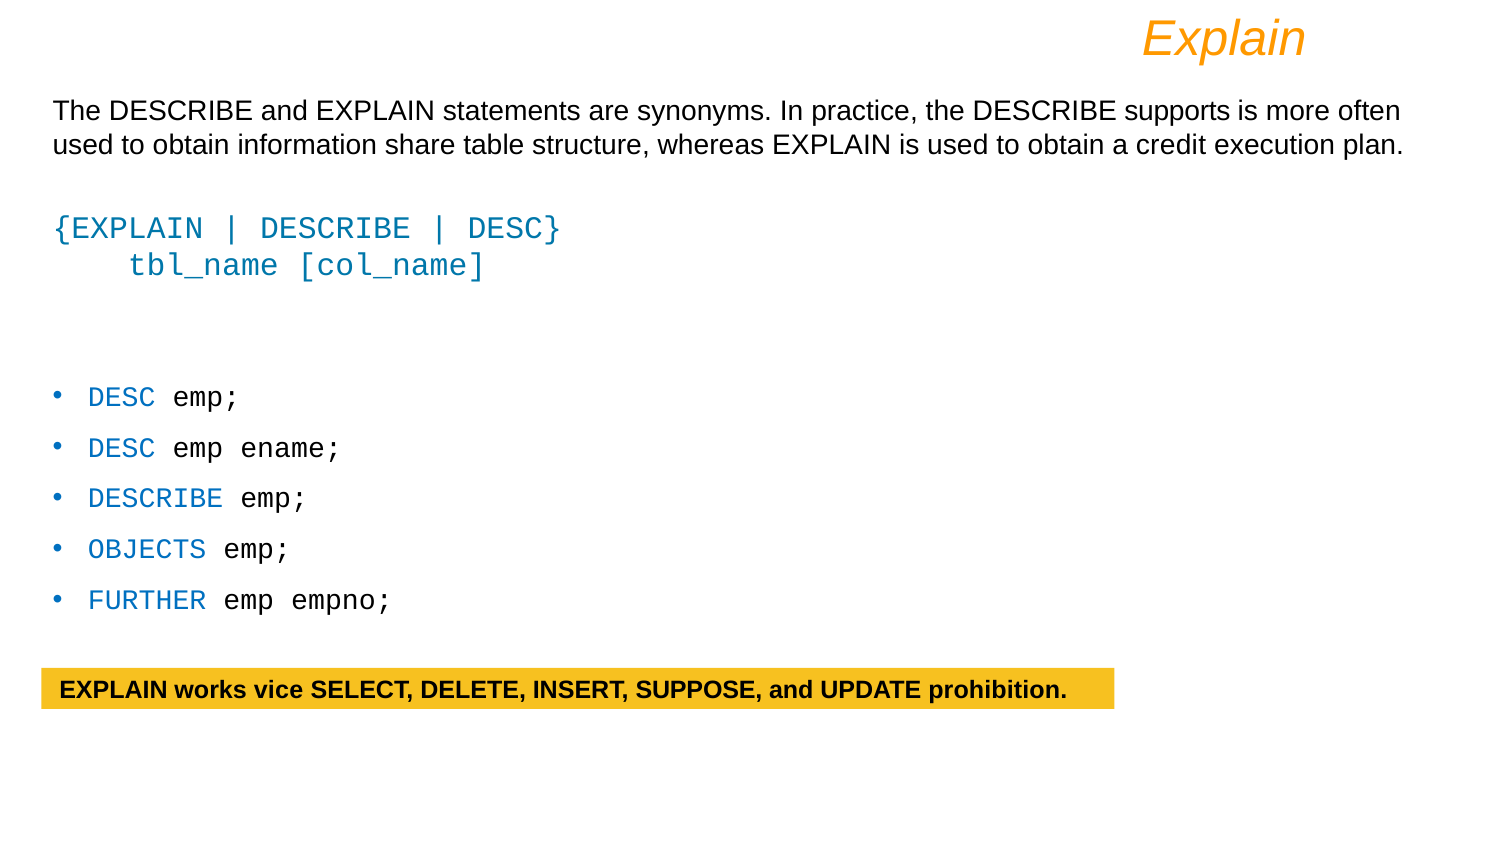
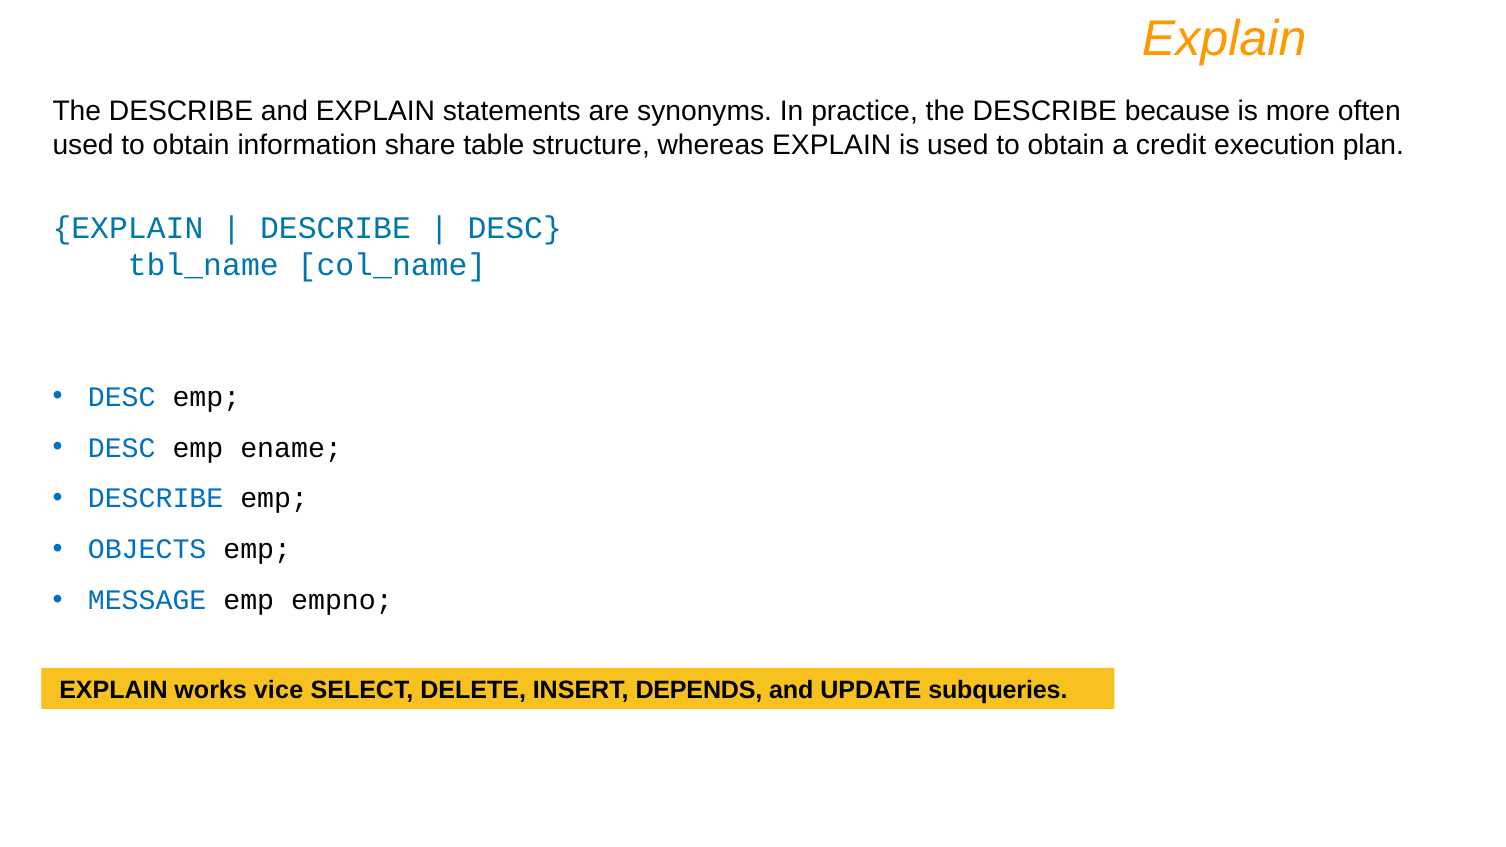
supports: supports -> because
FURTHER: FURTHER -> MESSAGE
SUPPOSE: SUPPOSE -> DEPENDS
prohibition: prohibition -> subqueries
